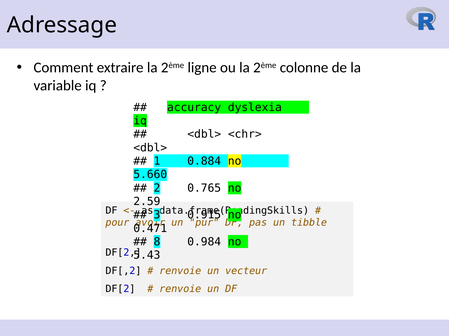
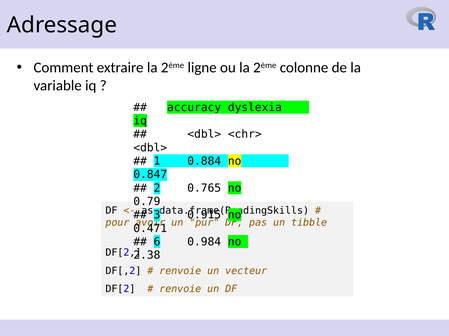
5.660: 5.660 -> 0.847
2.59: 2.59 -> 0.79
8: 8 -> 6
5.43: 5.43 -> 2.38
